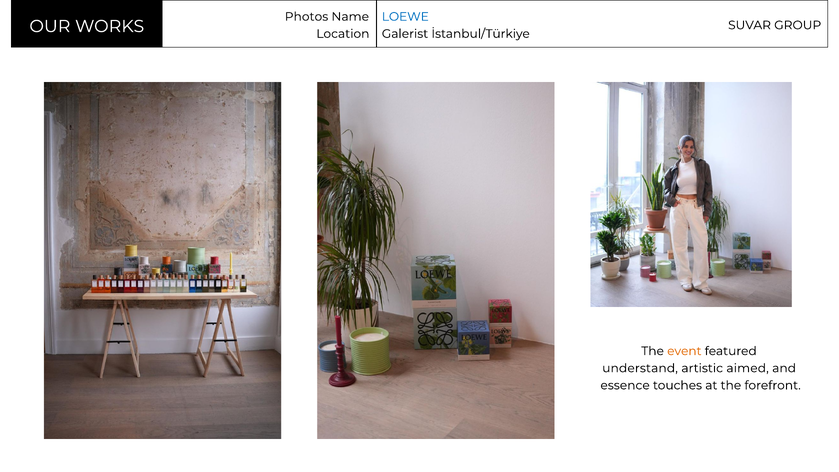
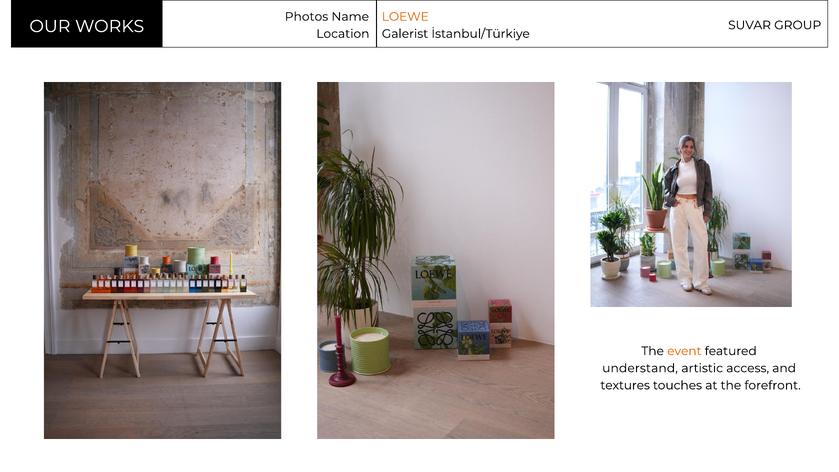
LOEWE colour: blue -> orange
aimed: aimed -> access
essence: essence -> textures
